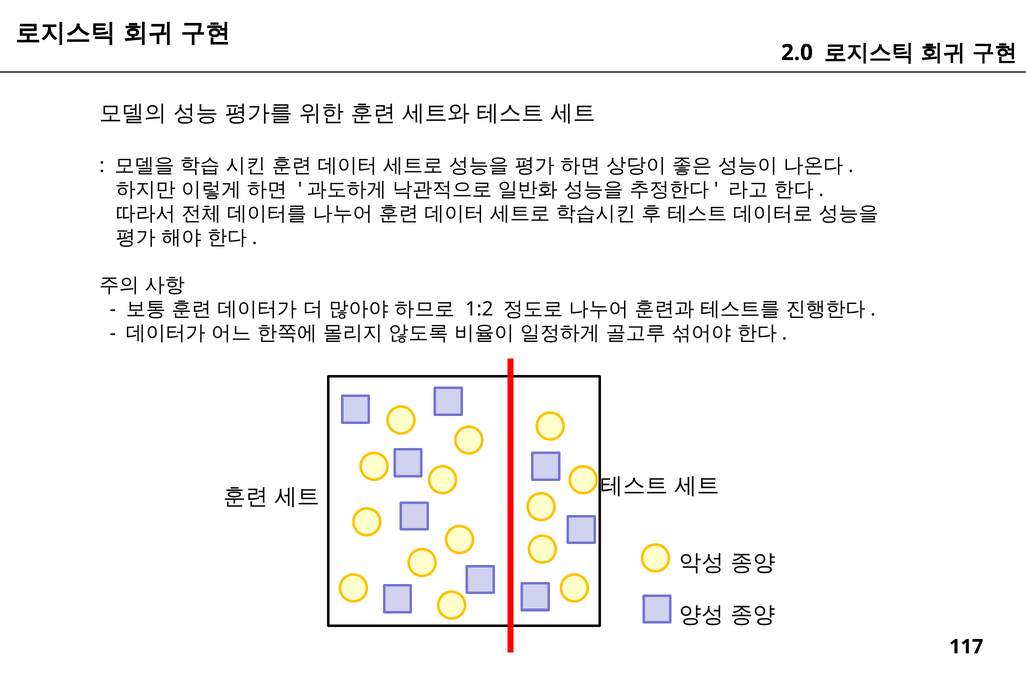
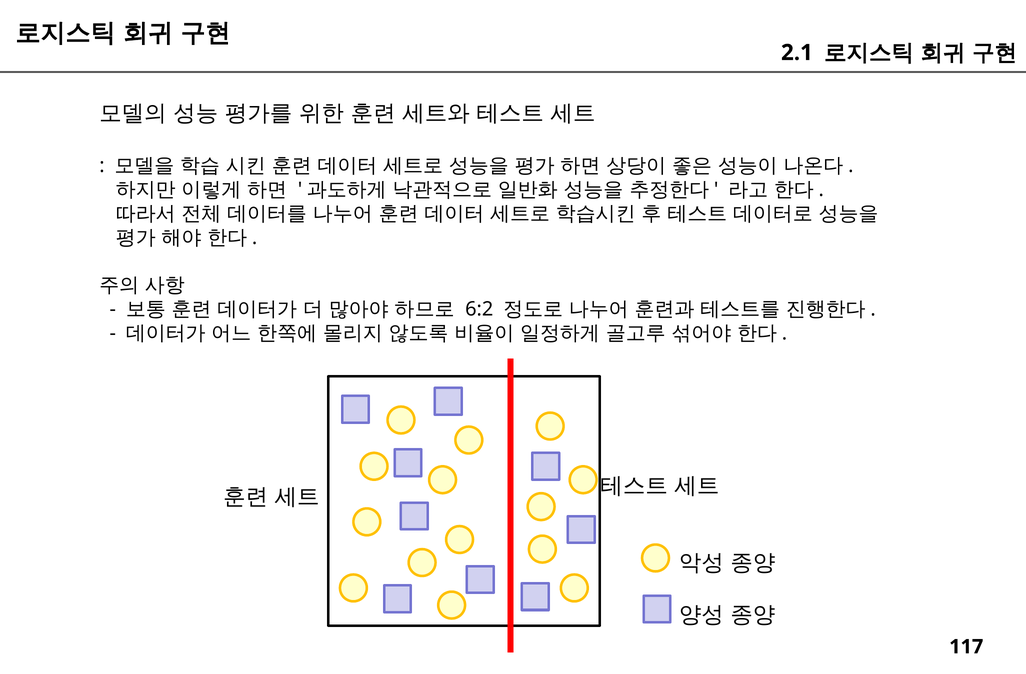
2.0: 2.0 -> 2.1
1:2: 1:2 -> 6:2
